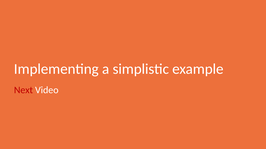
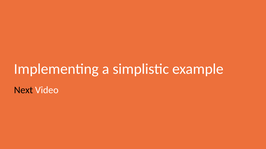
Next colour: red -> black
